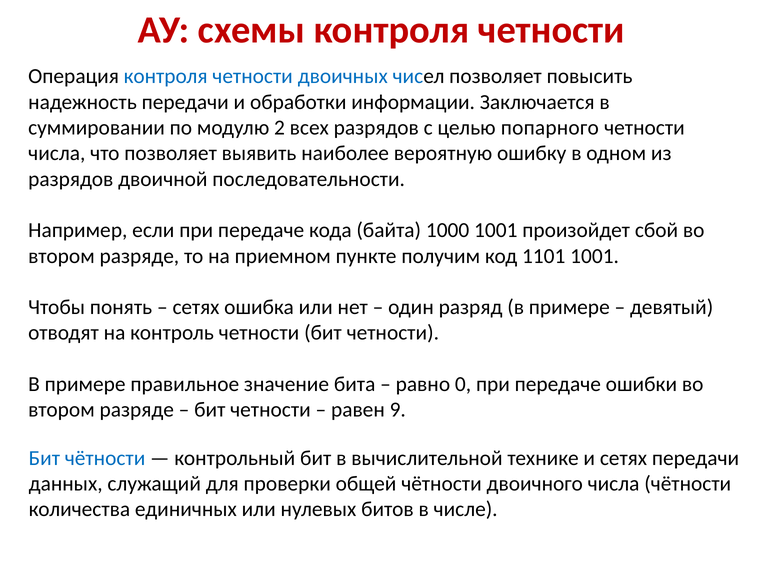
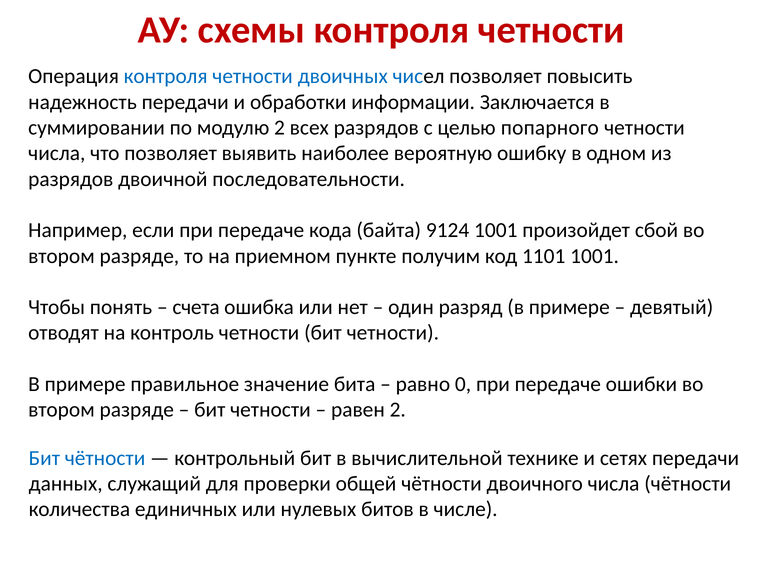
1000: 1000 -> 9124
сетях at (196, 307): сетях -> счета
равен 9: 9 -> 2
